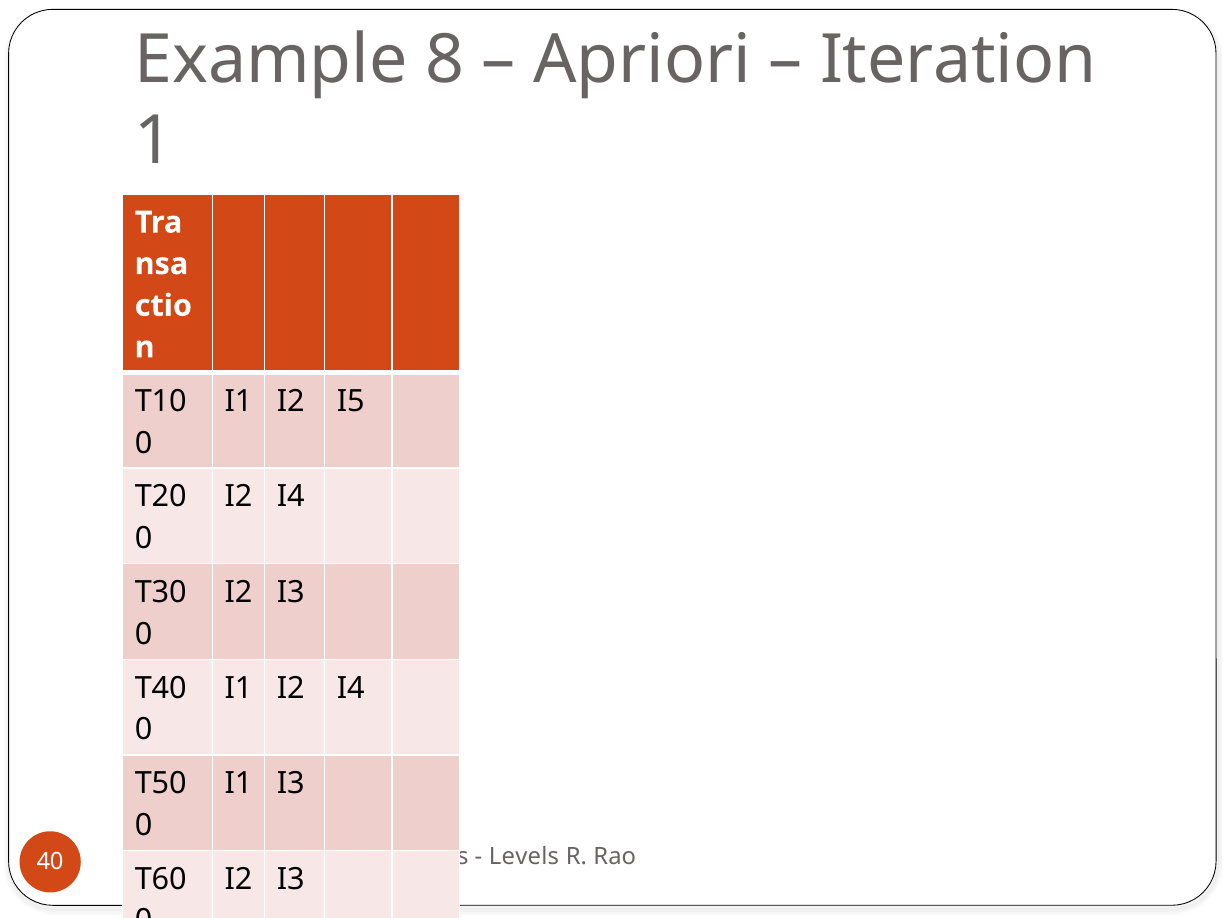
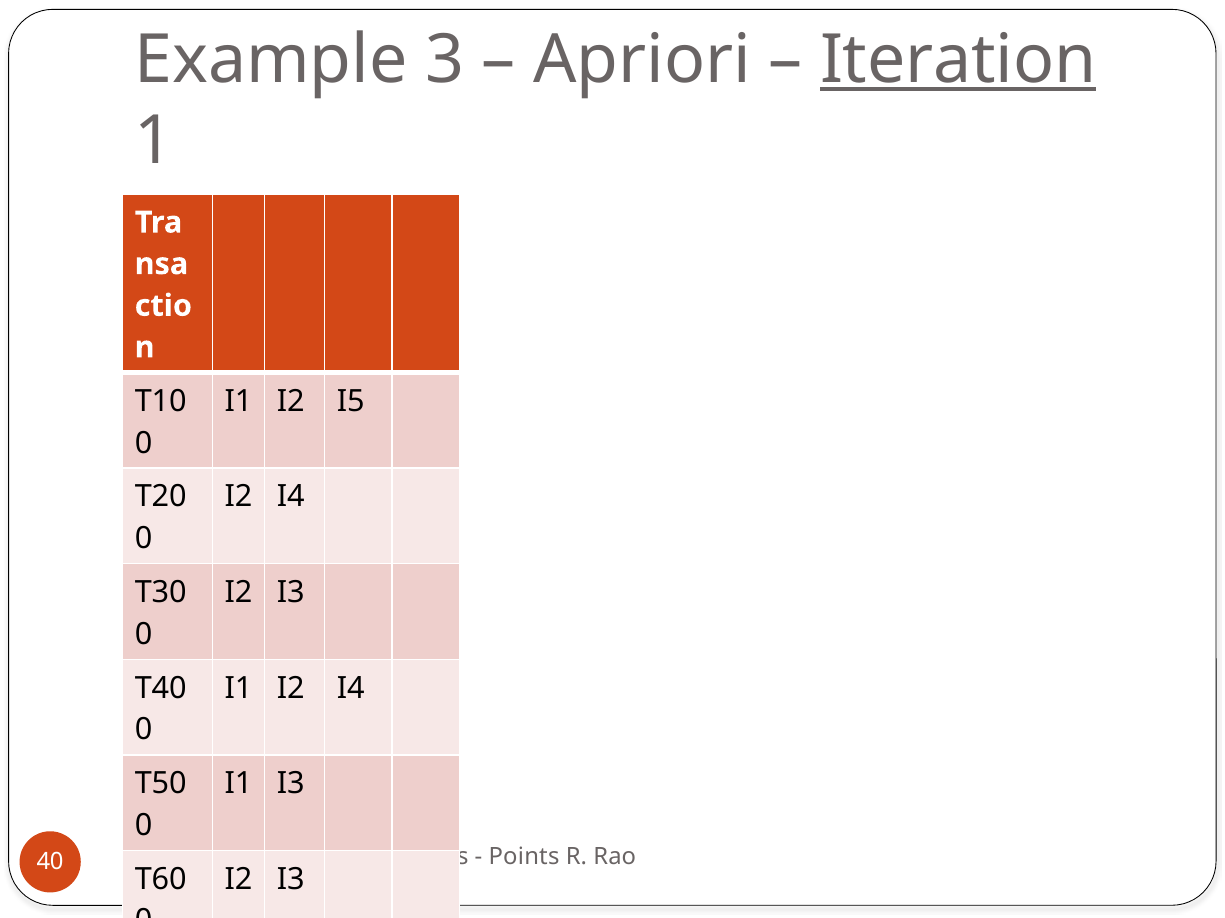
8: 8 -> 3
Iteration underline: none -> present
Levels: Levels -> Points
